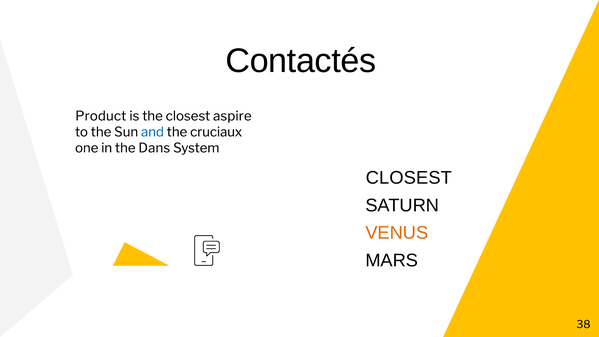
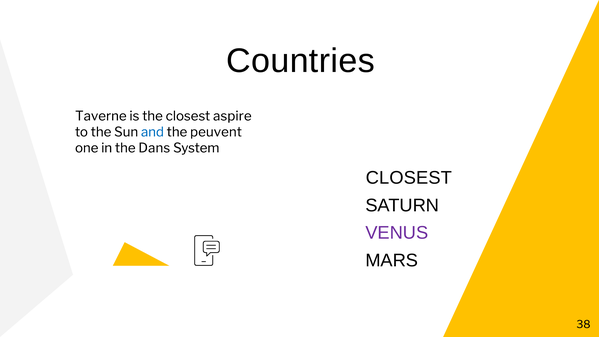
Contactés: Contactés -> Countries
Product: Product -> Taverne
cruciaux: cruciaux -> peuvent
VENUS colour: orange -> purple
